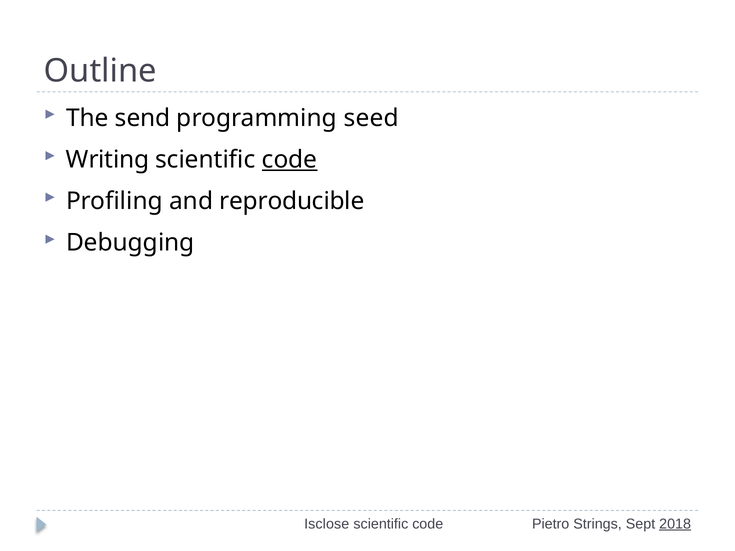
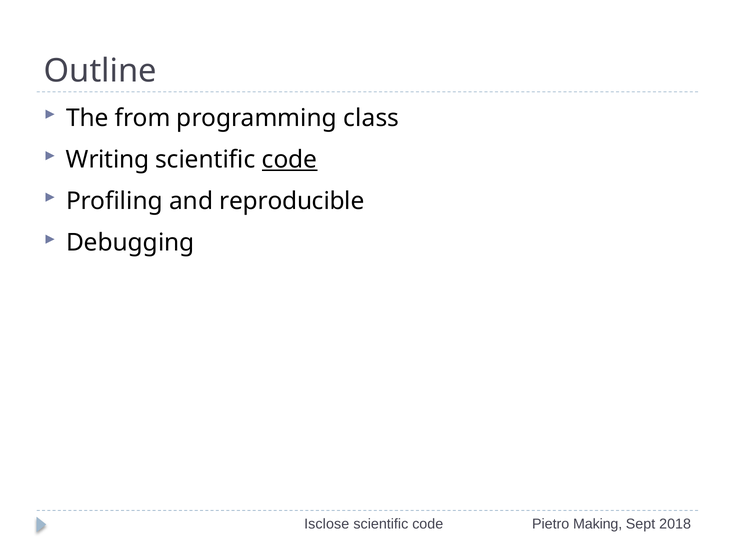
send: send -> from
seed: seed -> class
Strings: Strings -> Making
2018 underline: present -> none
